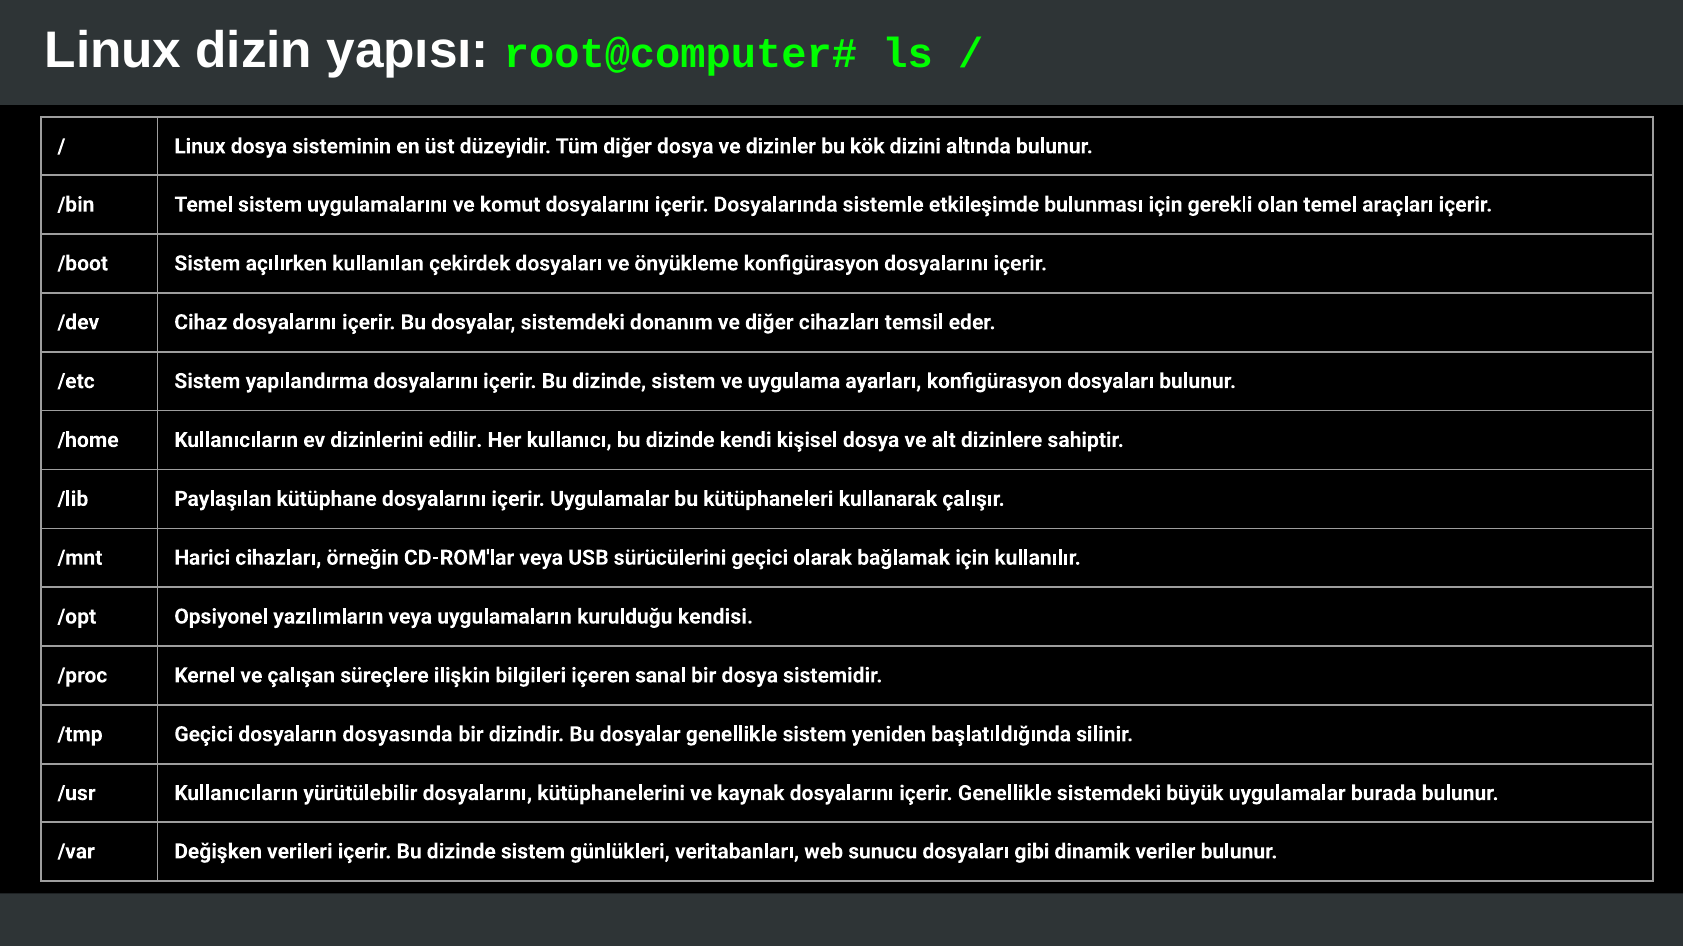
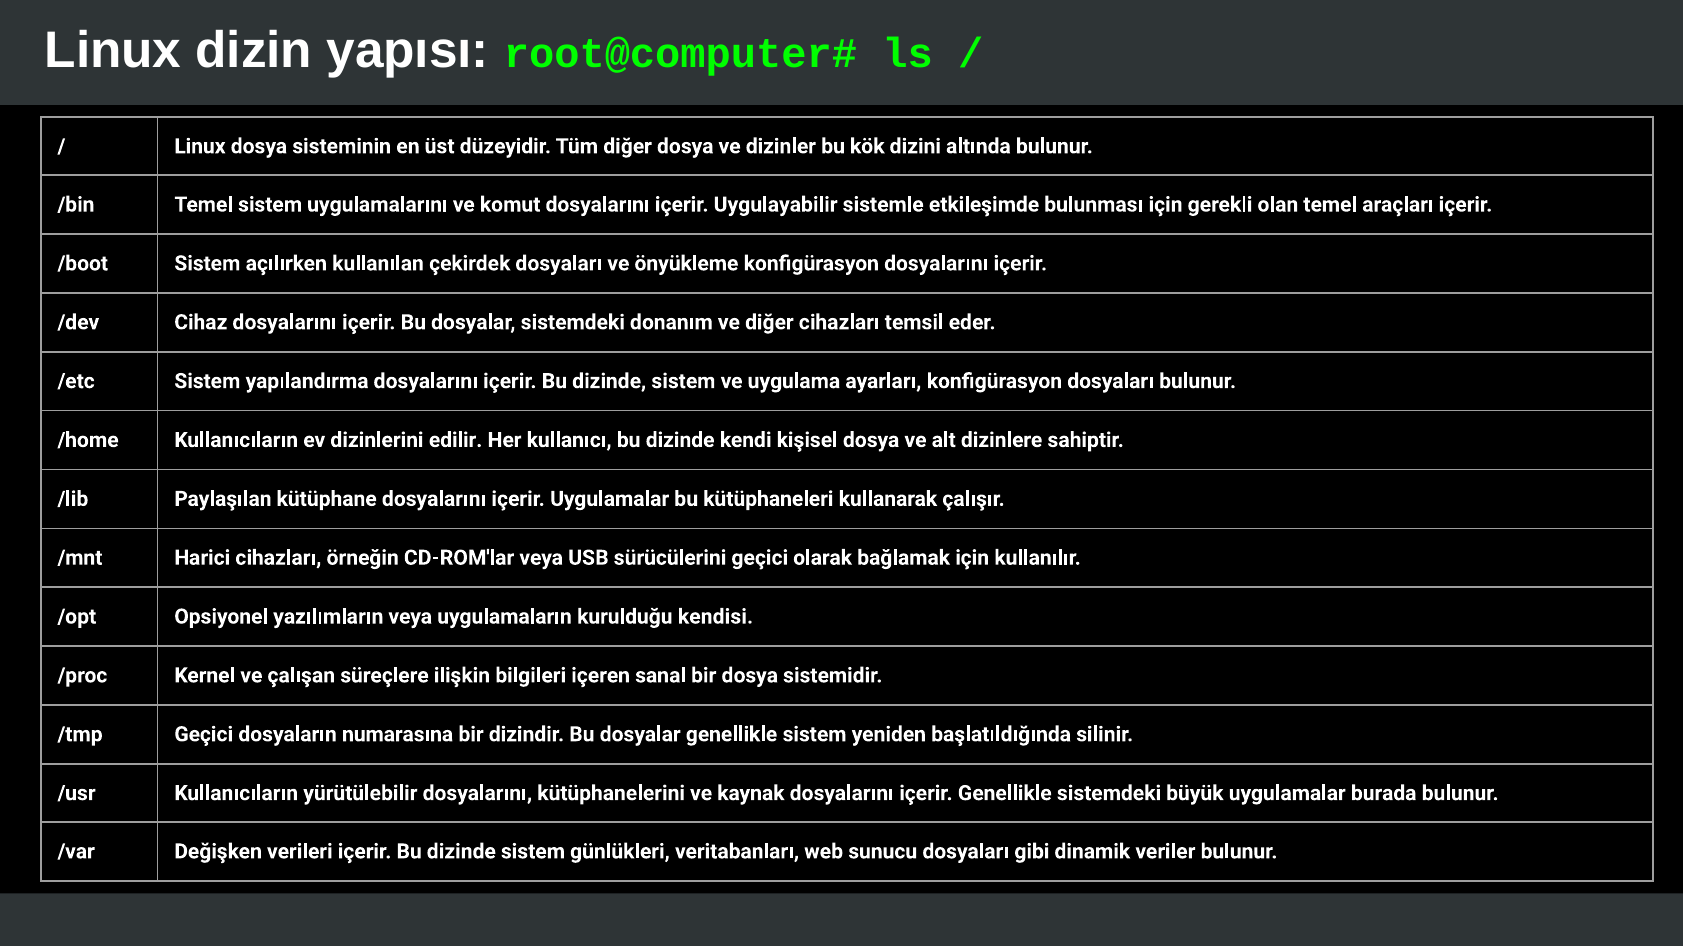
Dosyalarında: Dosyalarında -> Uygulayabilir
dosyasında: dosyasında -> numarasına
